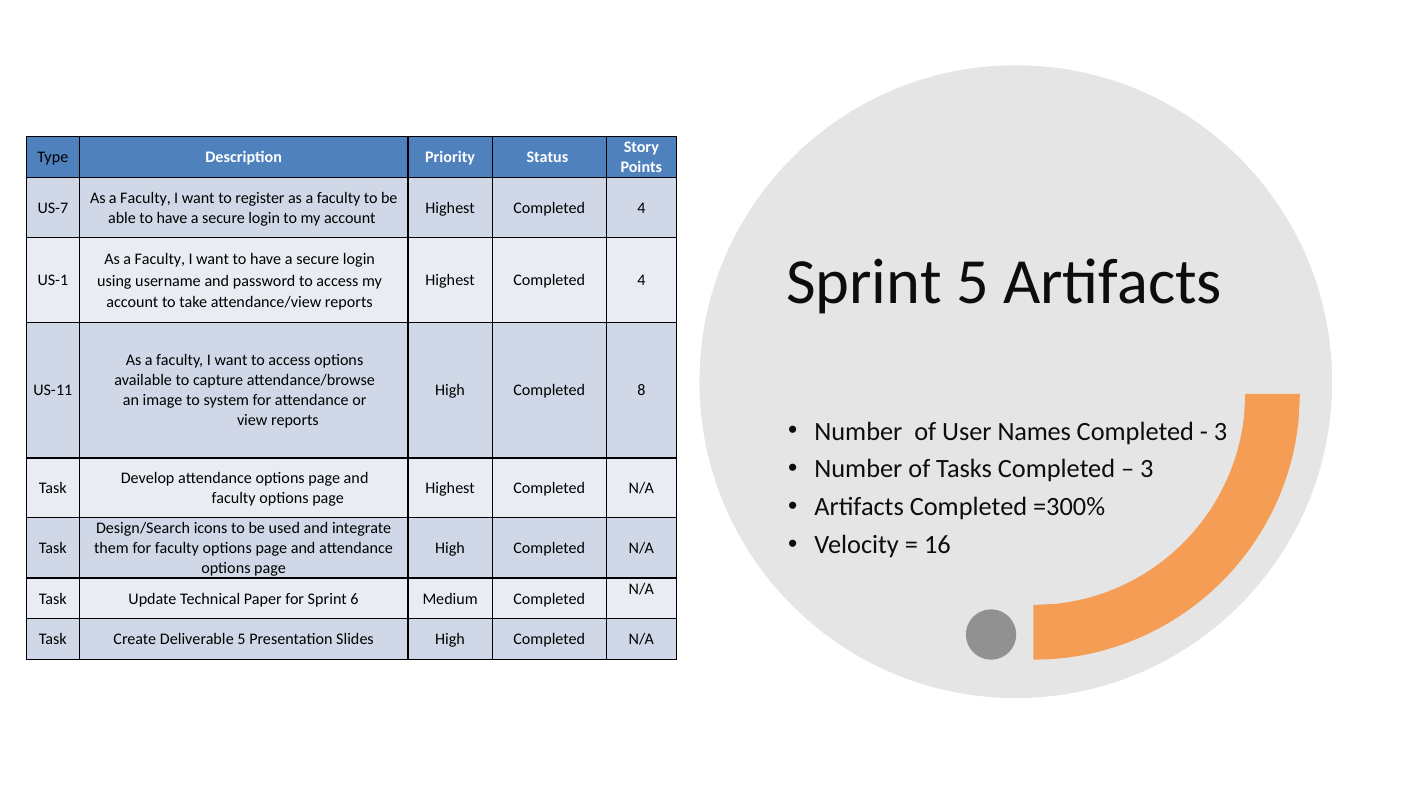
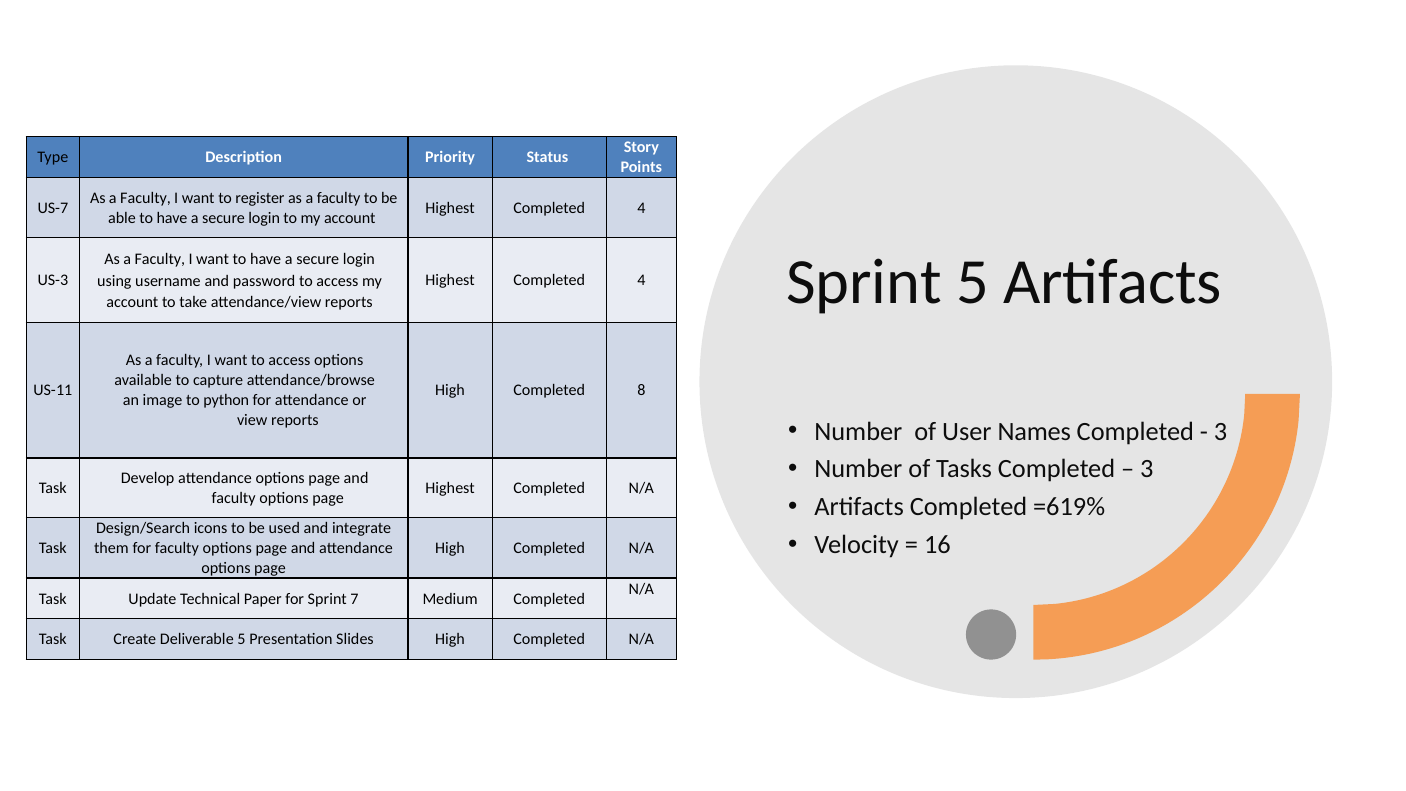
US-1: US-1 -> US-3
system: system -> python
=300%: =300% -> =619%
6: 6 -> 7
